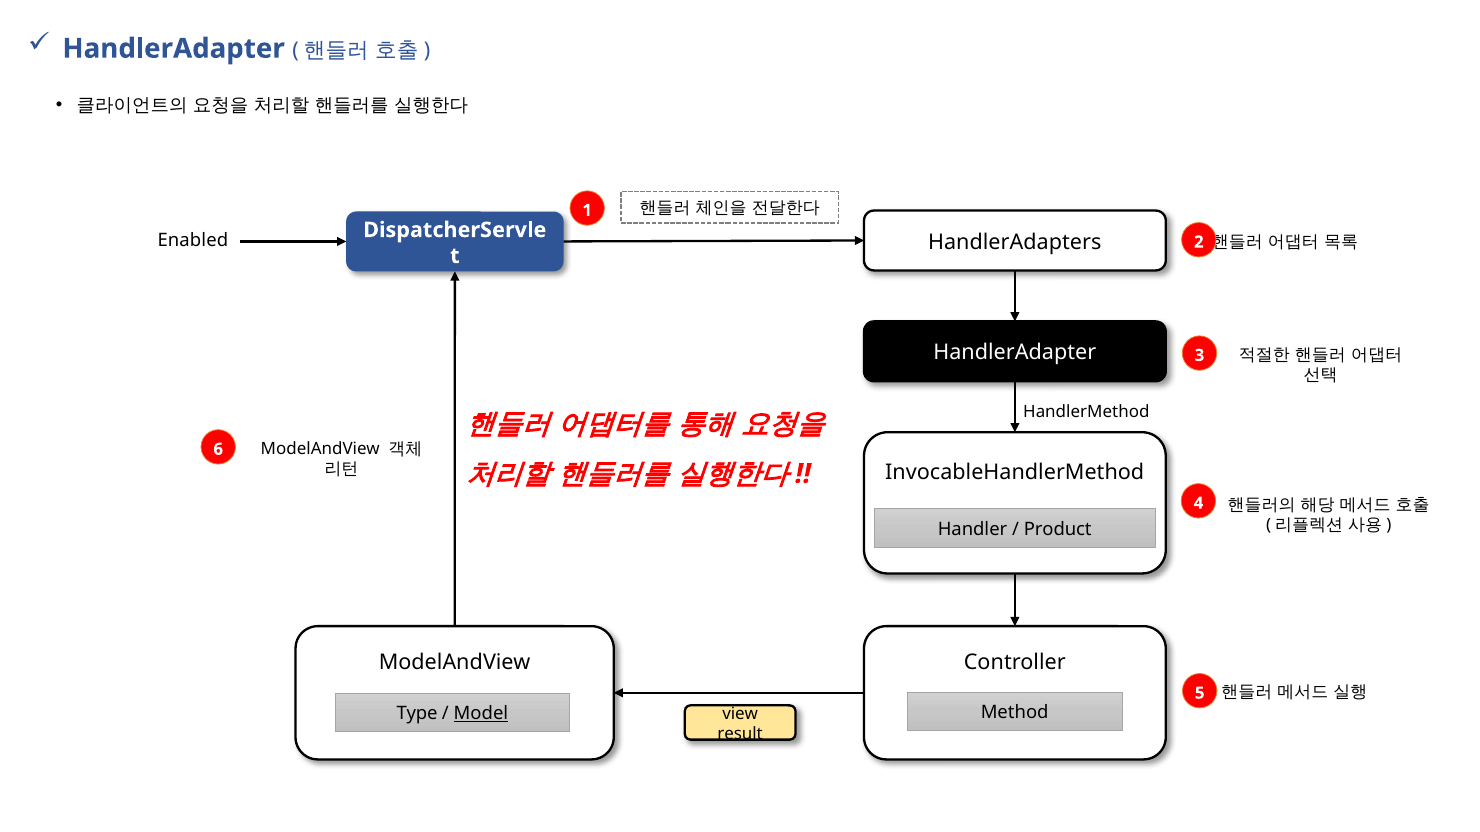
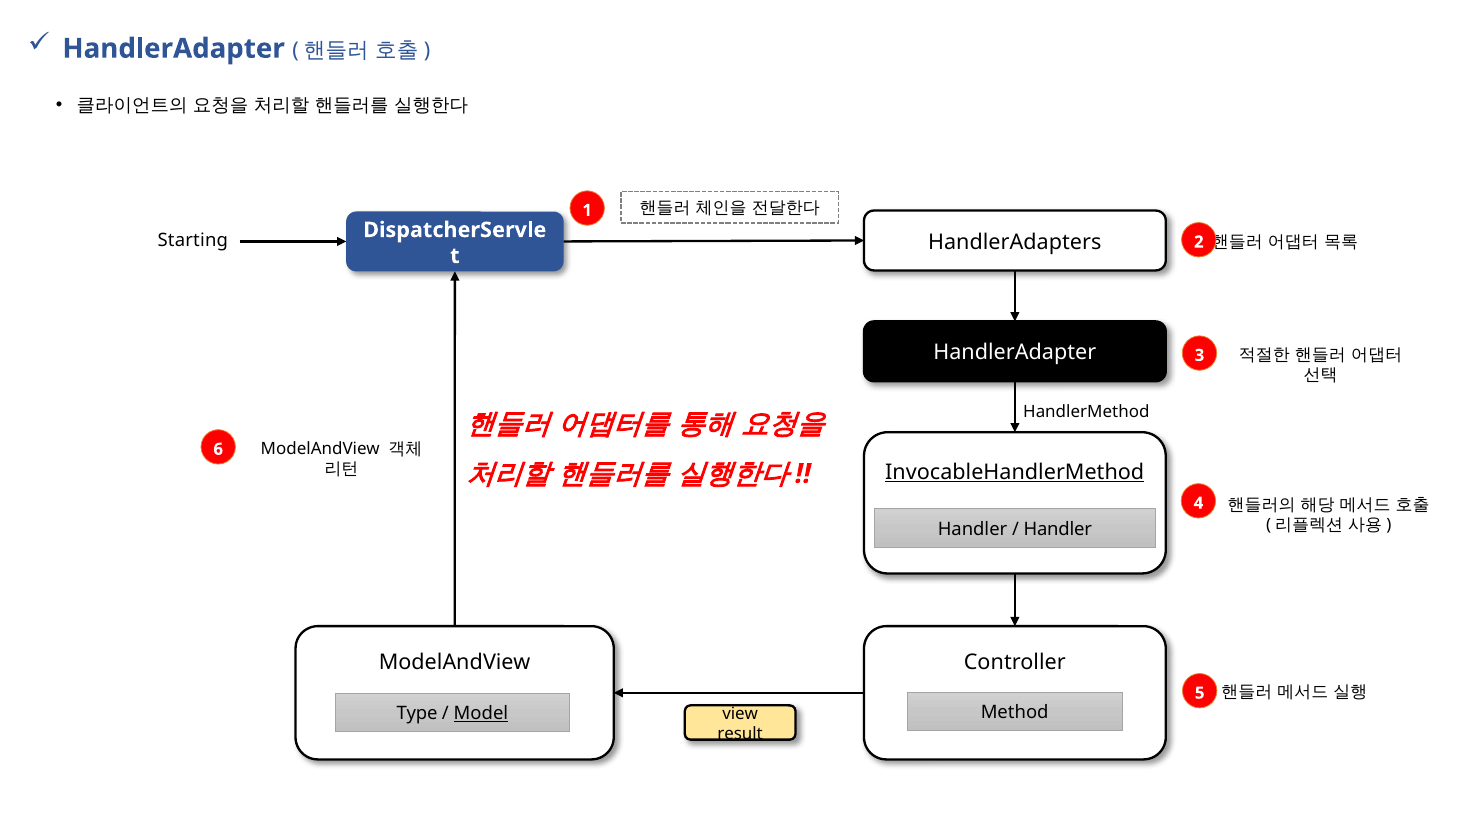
Enabled: Enabled -> Starting
InvocableHandlerMethod underline: none -> present
Product at (1058, 529): Product -> Handler
